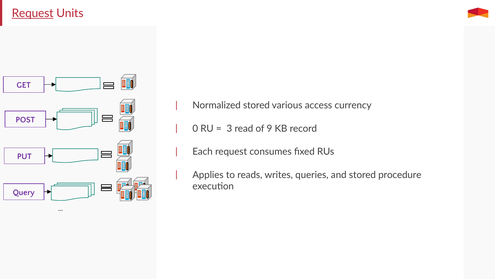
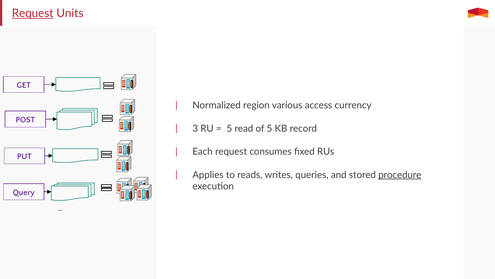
Normalized stored: stored -> region
0: 0 -> 3
3 at (229, 128): 3 -> 5
of 9: 9 -> 5
procedure underline: none -> present
